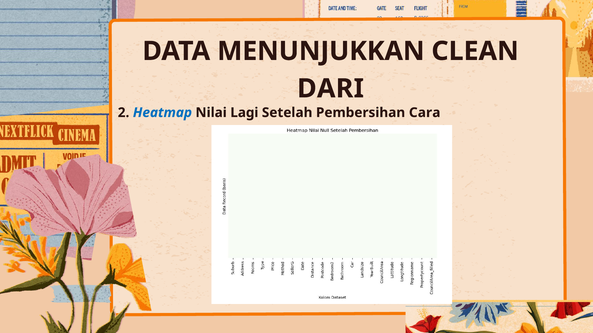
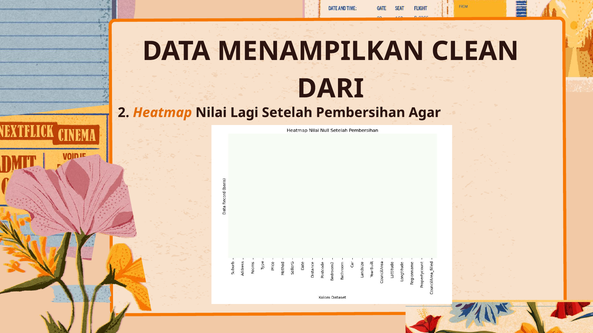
MENUNJUKKAN: MENUNJUKKAN -> MENAMPILKAN
Heatmap colour: blue -> orange
Cara: Cara -> Agar
